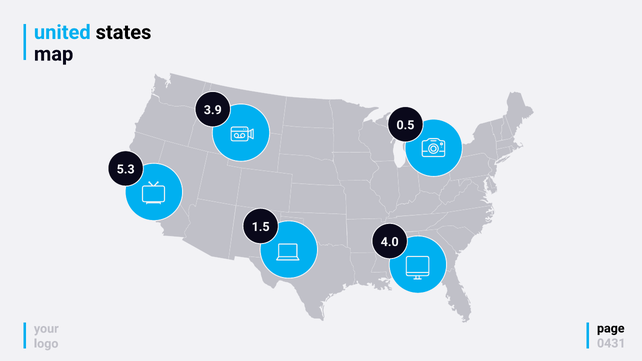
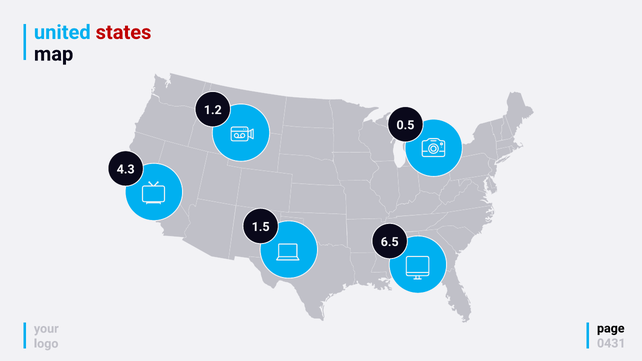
states colour: black -> red
3.9: 3.9 -> 1.2
5.3: 5.3 -> 4.3
4.0: 4.0 -> 6.5
